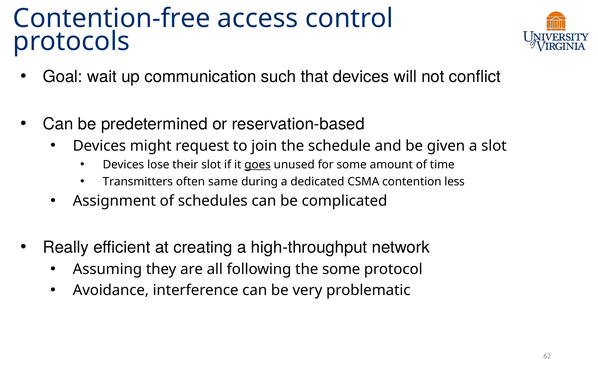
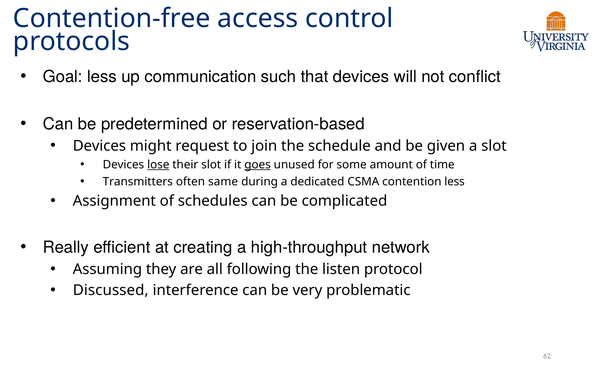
Goal wait: wait -> less
lose underline: none -> present
the some: some -> listen
Avoidance: Avoidance -> Discussed
